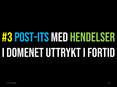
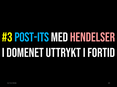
HENDELSER colour: light green -> pink
